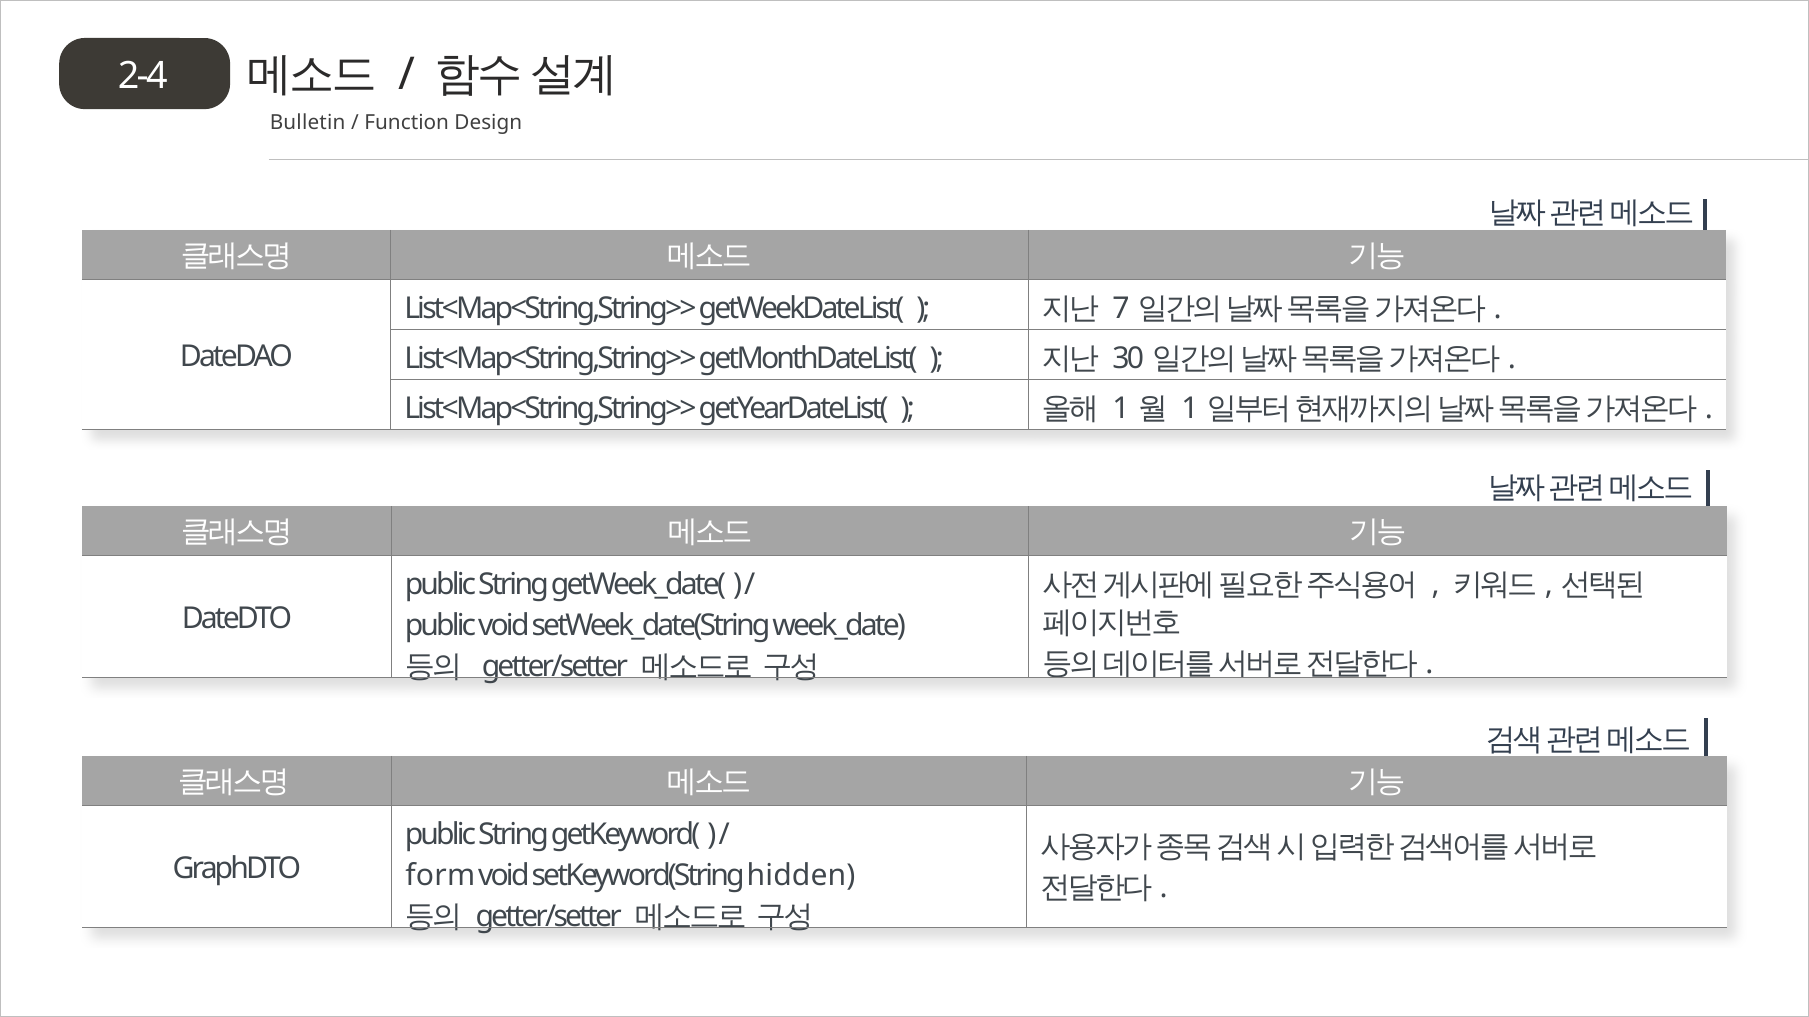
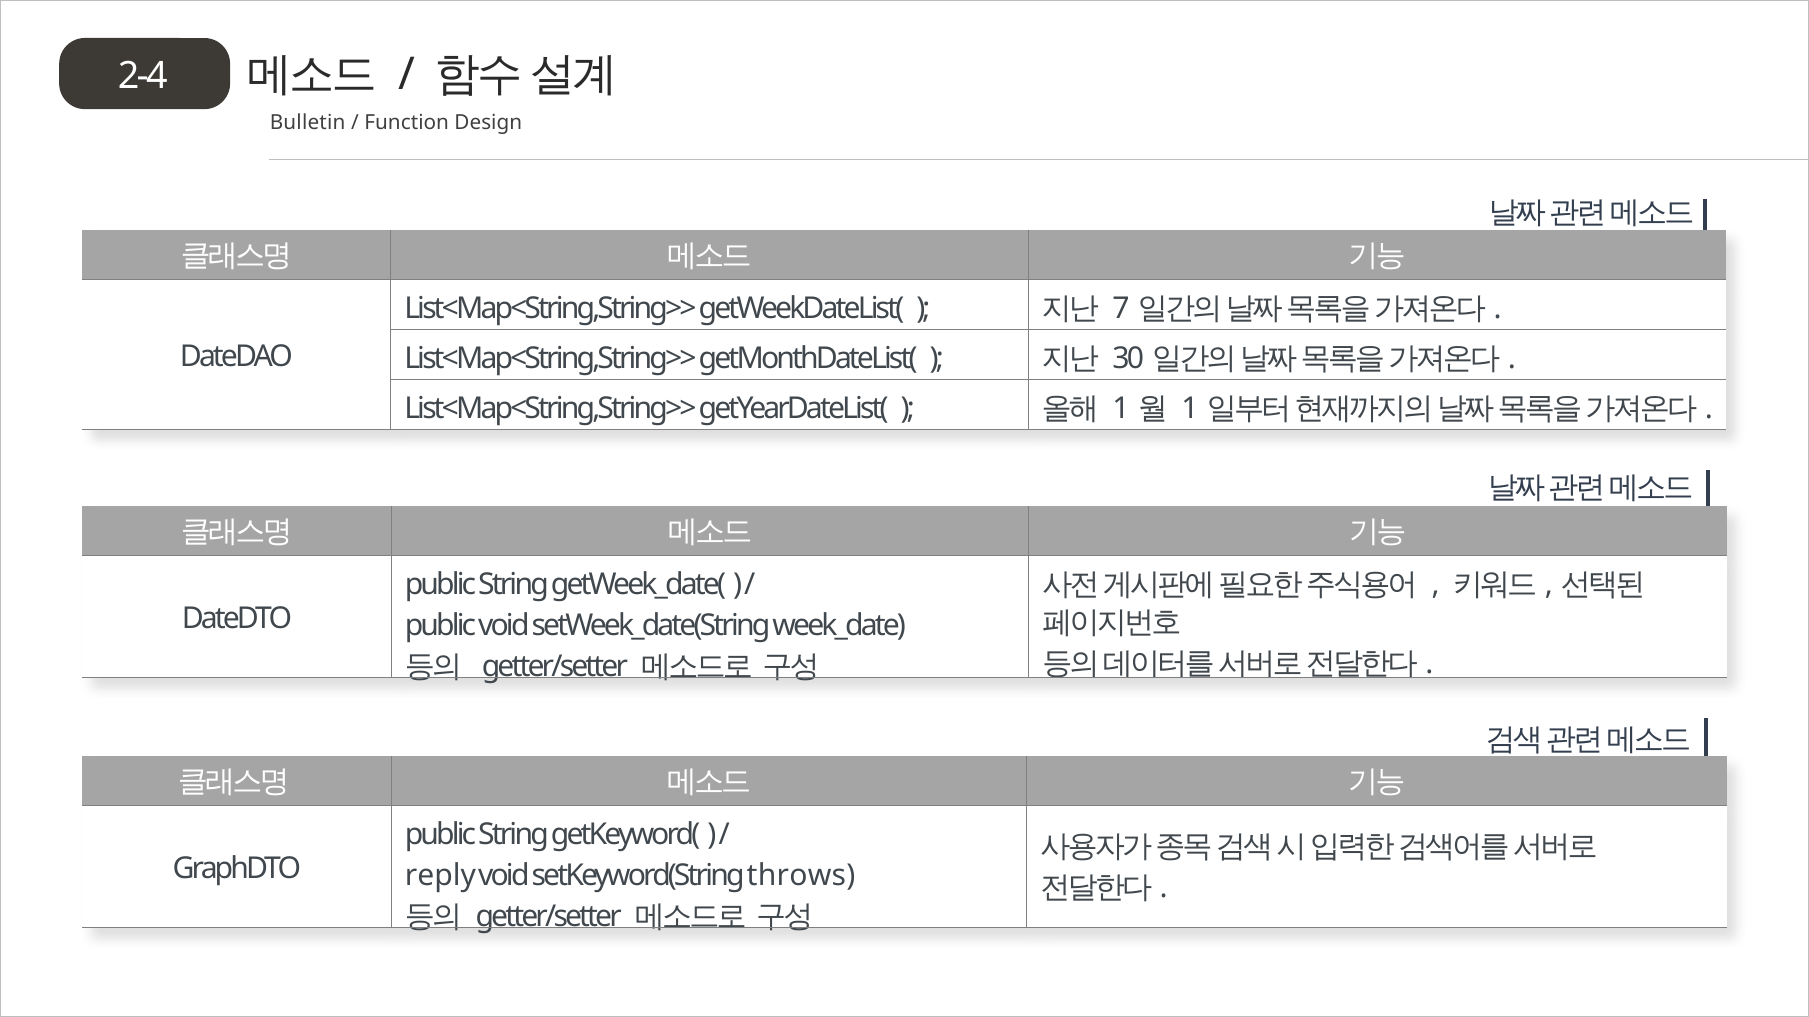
form: form -> reply
hidden: hidden -> throws
